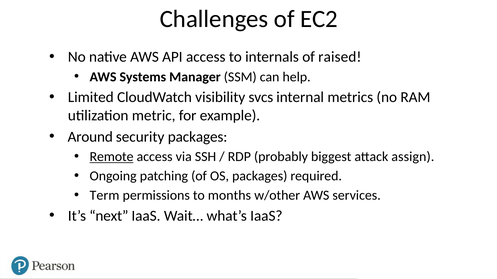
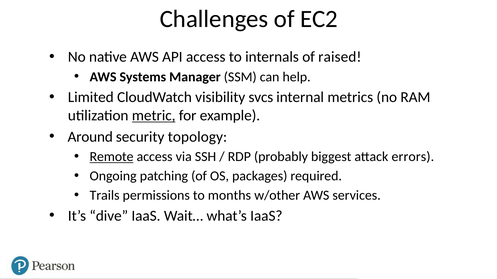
metric underline: none -> present
security packages: packages -> topology
assign: assign -> errors
Term: Term -> Trails
next: next -> dive
